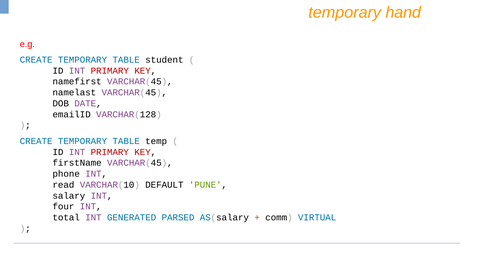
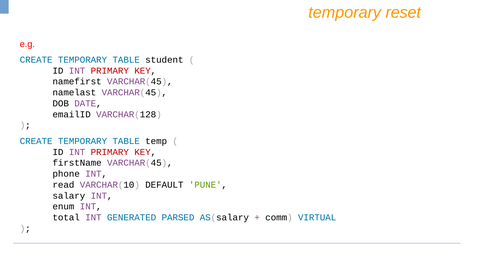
hand: hand -> reset
four: four -> enum
